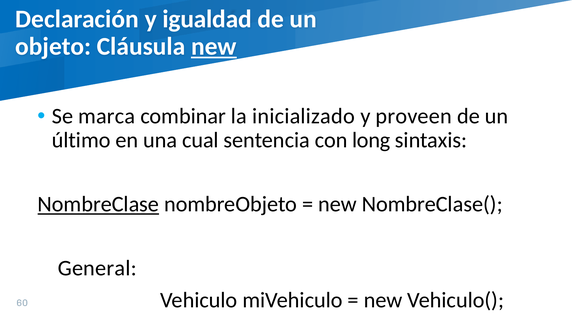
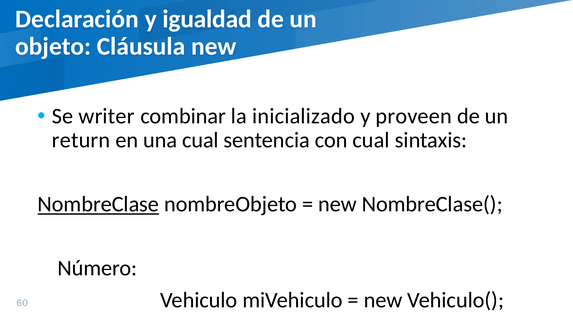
new at (214, 47) underline: present -> none
marca: marca -> writer
último: último -> return
con long: long -> cual
General: General -> Número
